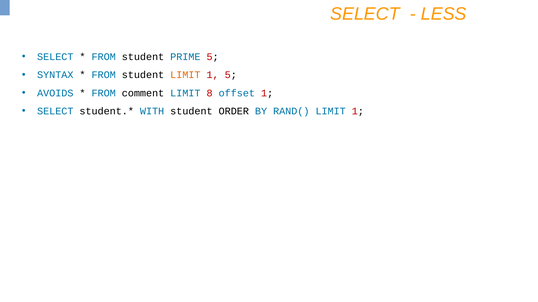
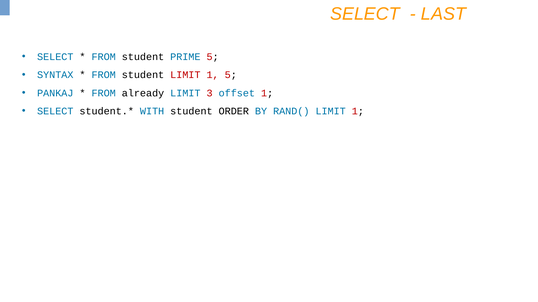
LESS: LESS -> LAST
LIMIT at (185, 75) colour: orange -> red
AVOIDS: AVOIDS -> PANKAJ
comment: comment -> already
8: 8 -> 3
